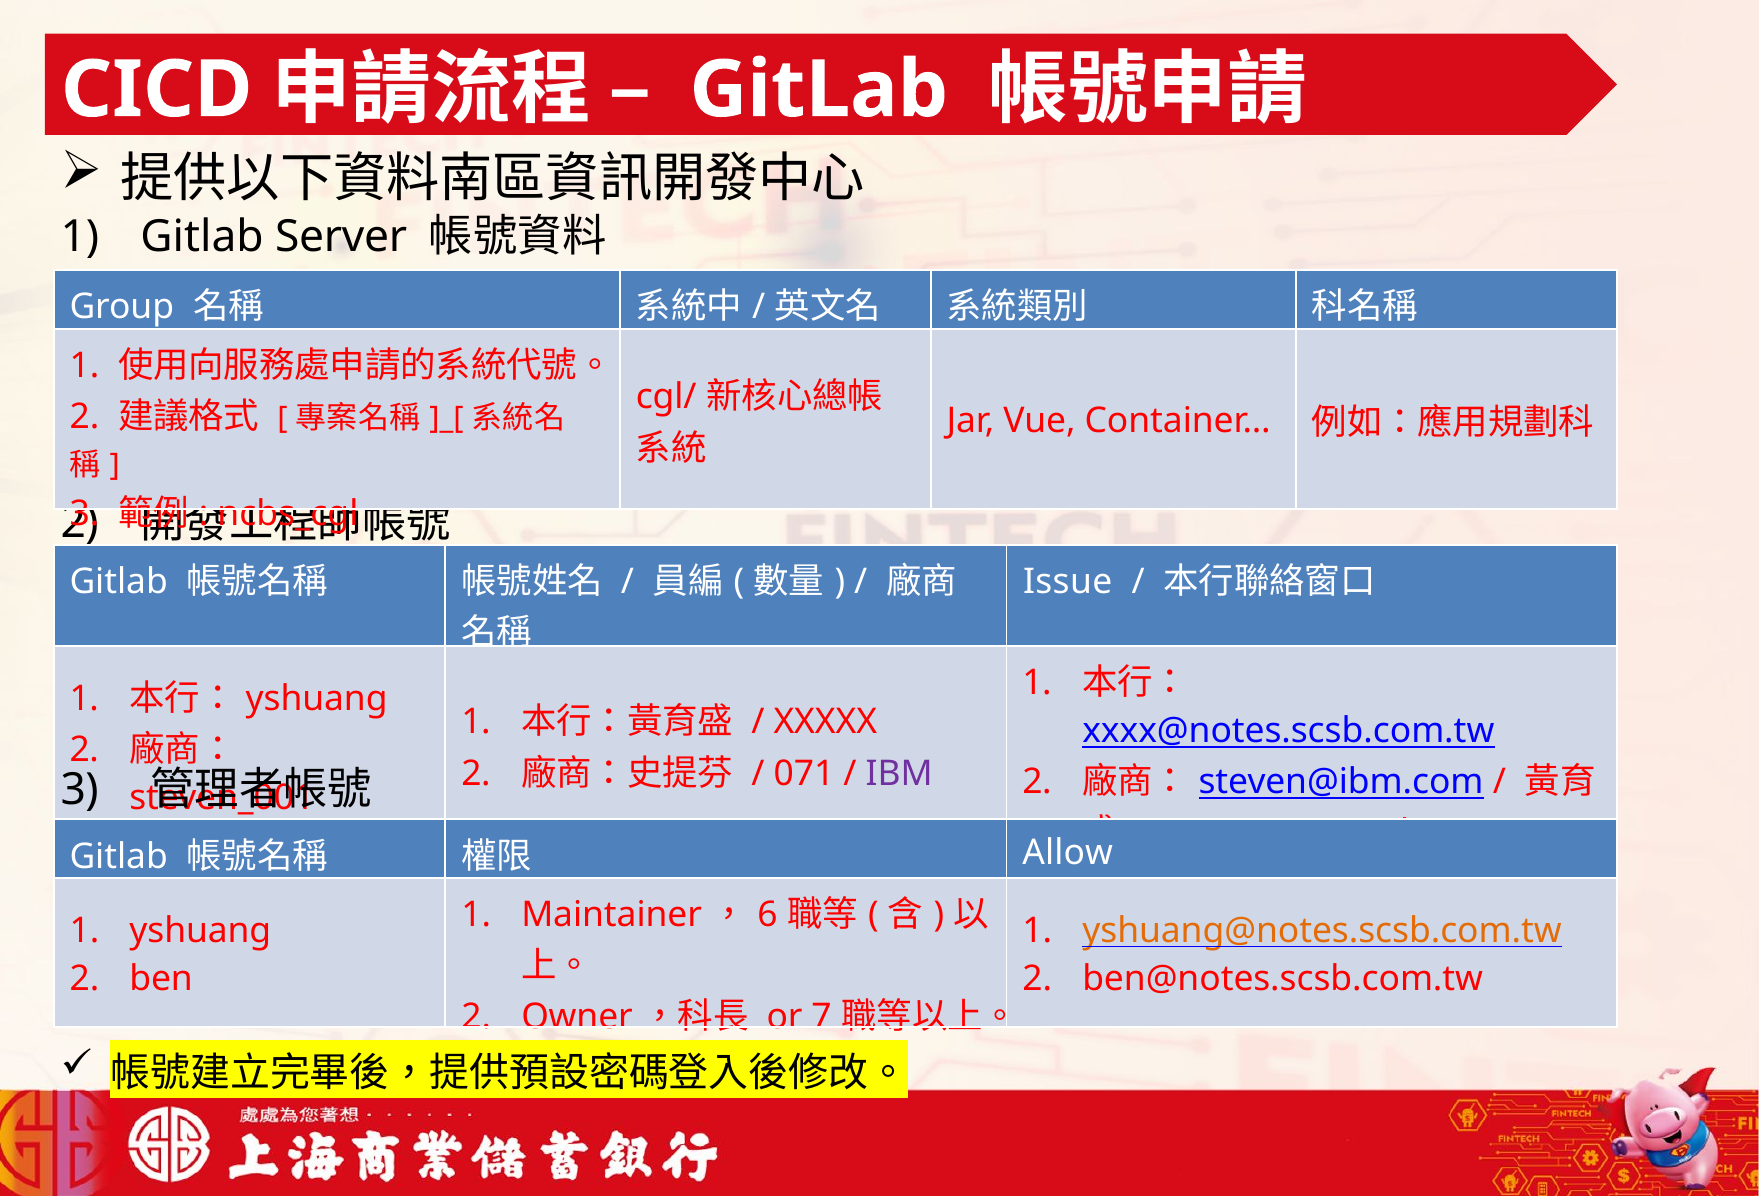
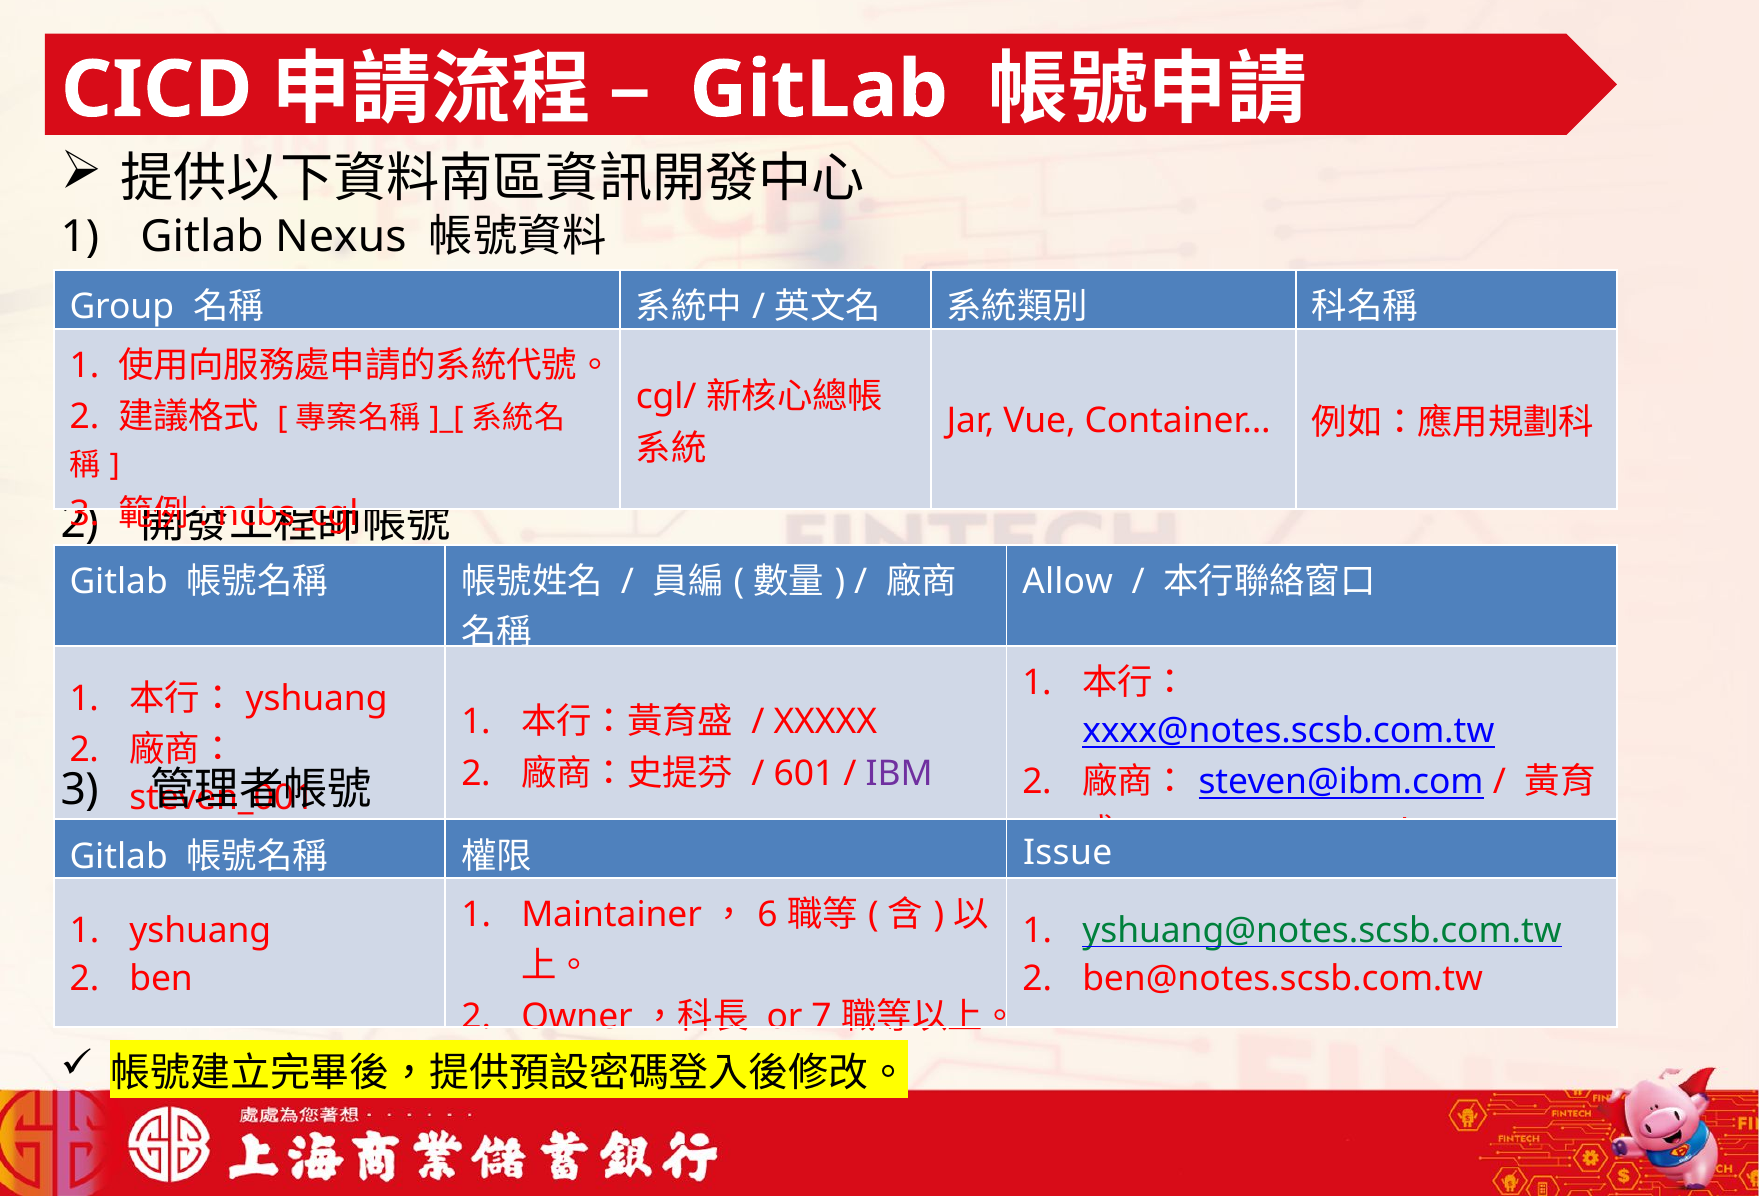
Server: Server -> Nexus
Issue: Issue -> Allow
071: 071 -> 601
Allow: Allow -> Issue
yshuang@notes.scsb.com.tw colour: orange -> green
